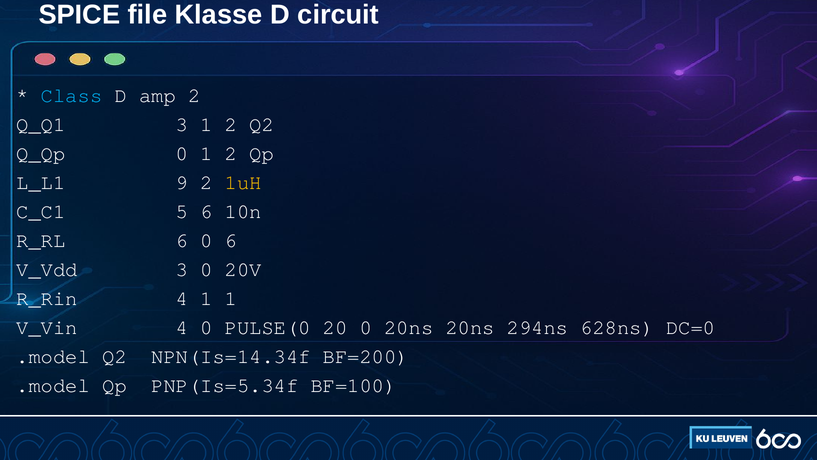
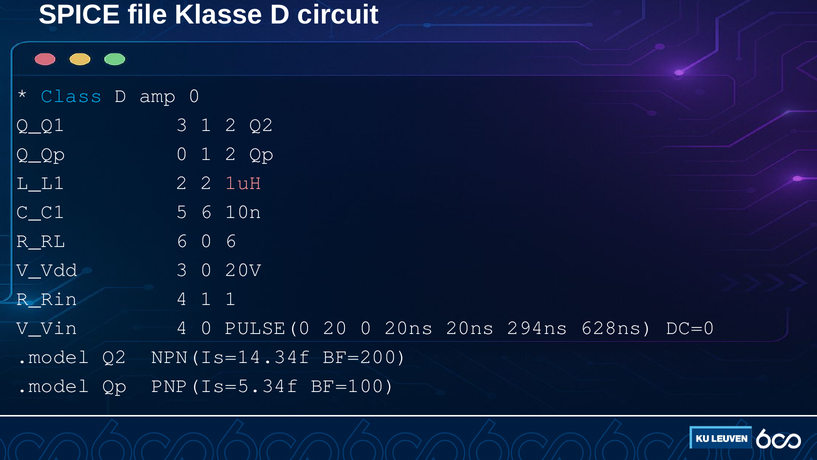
amp 2: 2 -> 0
L_L1 9: 9 -> 2
1uH colour: yellow -> pink
